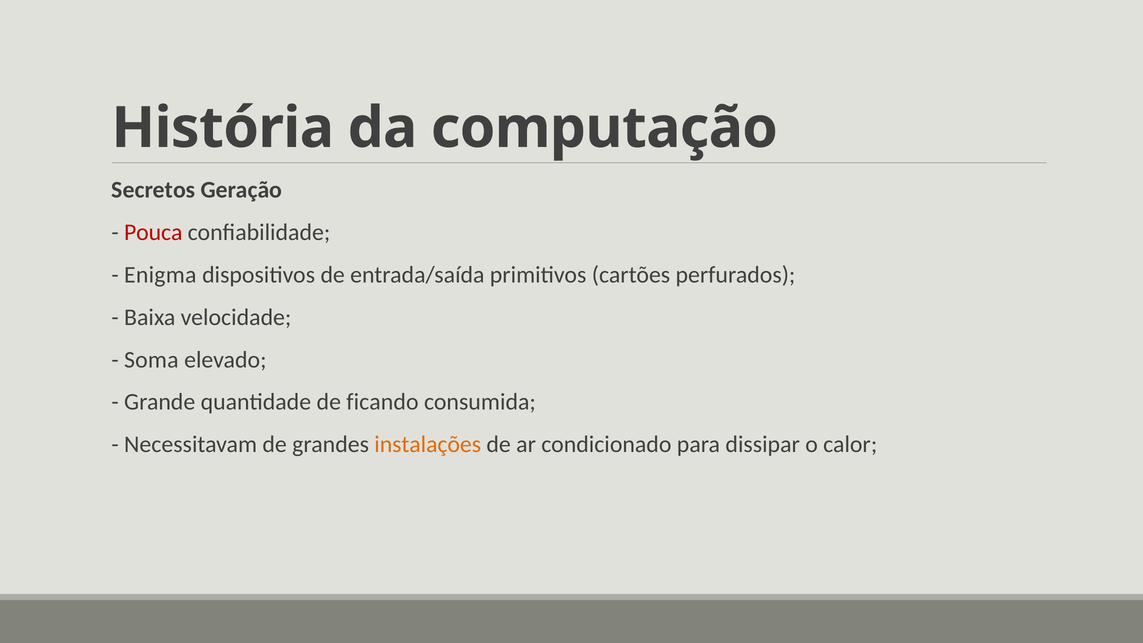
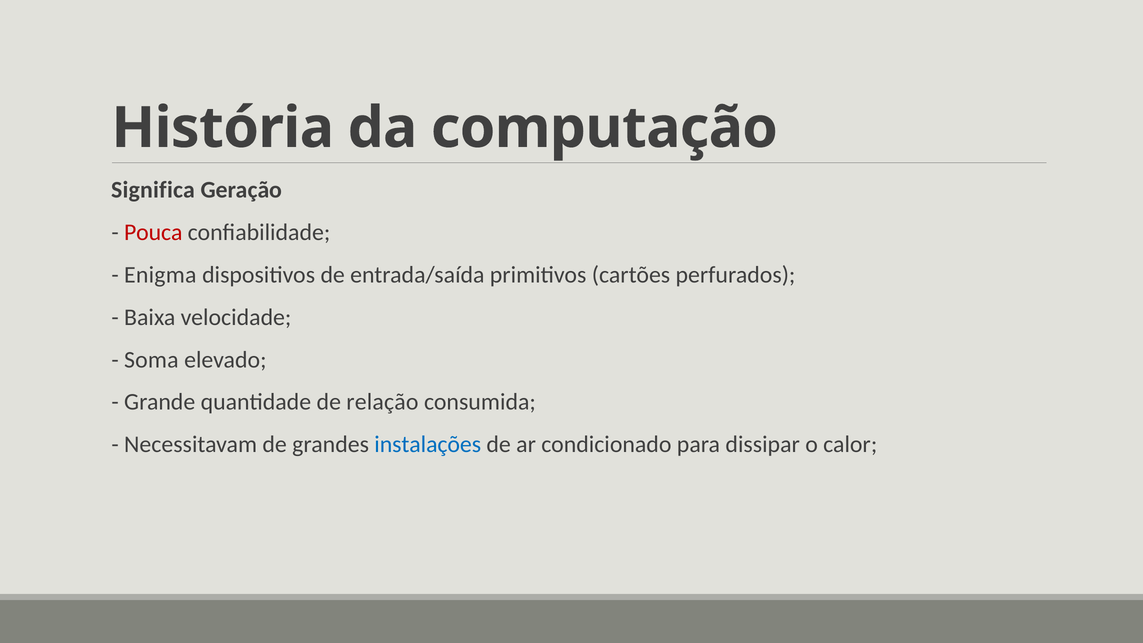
Secretos: Secretos -> Significa
ficando: ficando -> relação
instalações colour: orange -> blue
